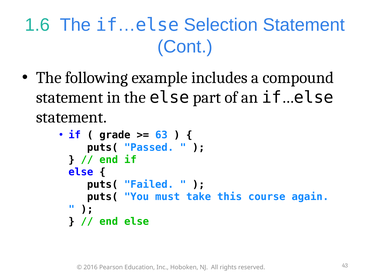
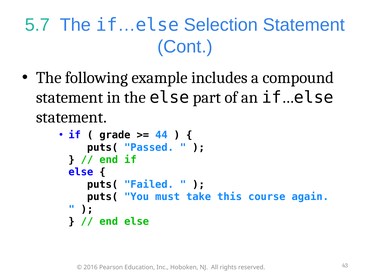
1.6: 1.6 -> 5.7
63: 63 -> 44
